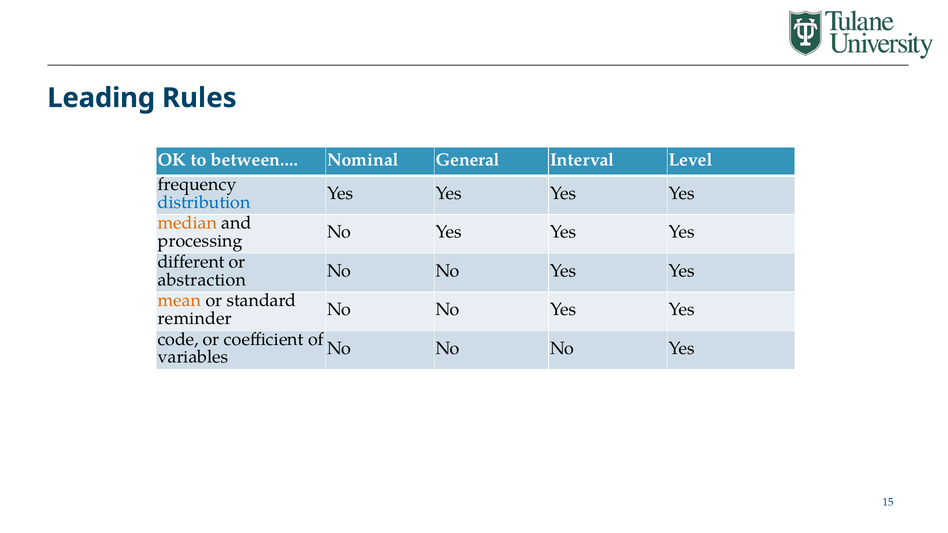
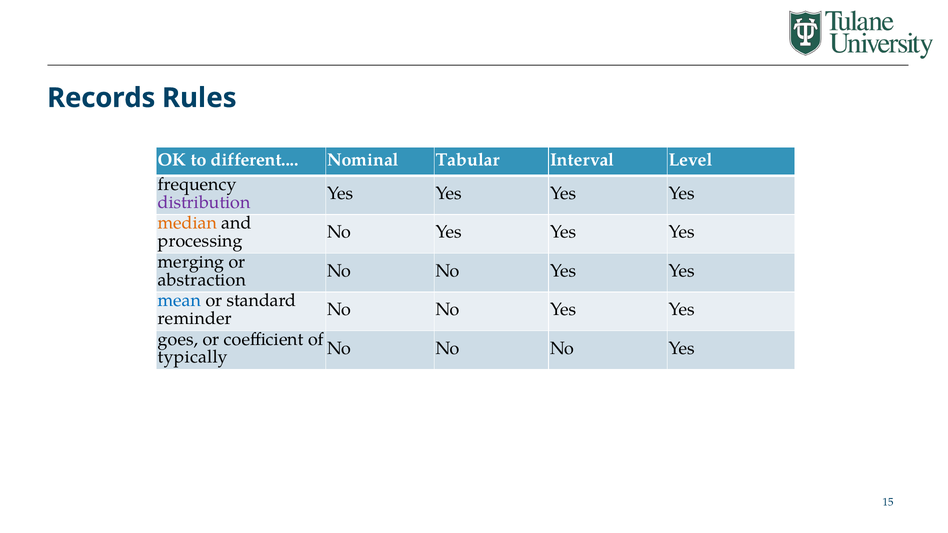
Leading: Leading -> Records
between: between -> different
General: General -> Tabular
distribution colour: blue -> purple
different: different -> merging
mean colour: orange -> blue
code: code -> goes
variables: variables -> typically
